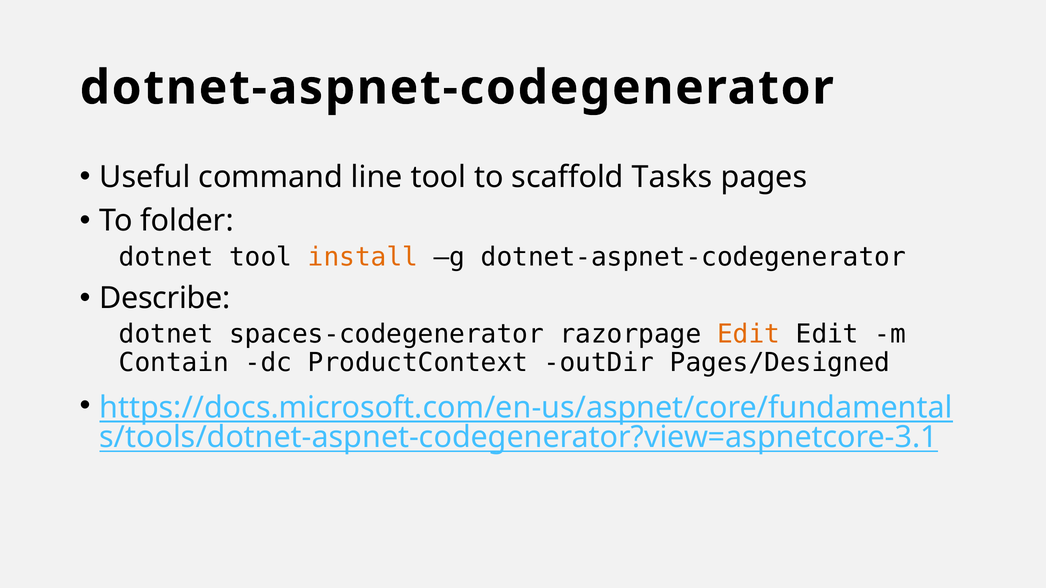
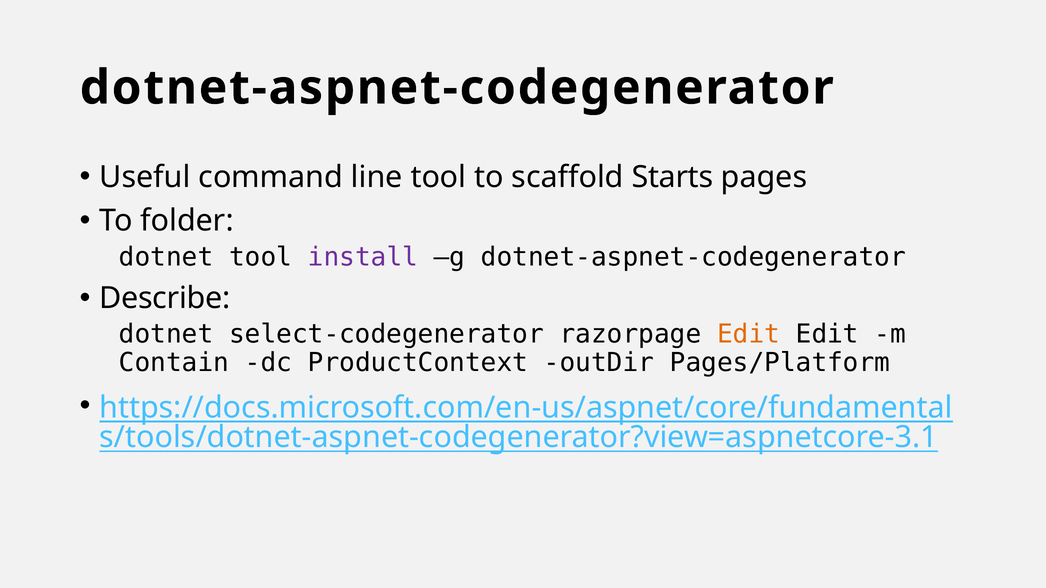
Tasks: Tasks -> Starts
install colour: orange -> purple
spaces-codegenerator: spaces-codegenerator -> select-codegenerator
Pages/Designed: Pages/Designed -> Pages/Platform
